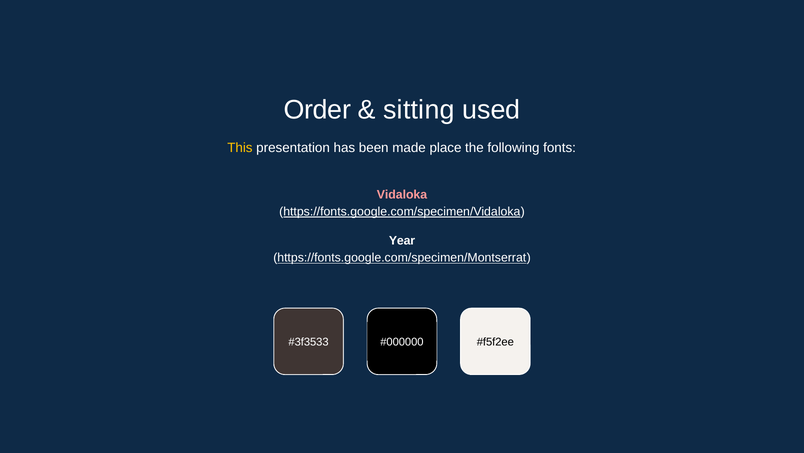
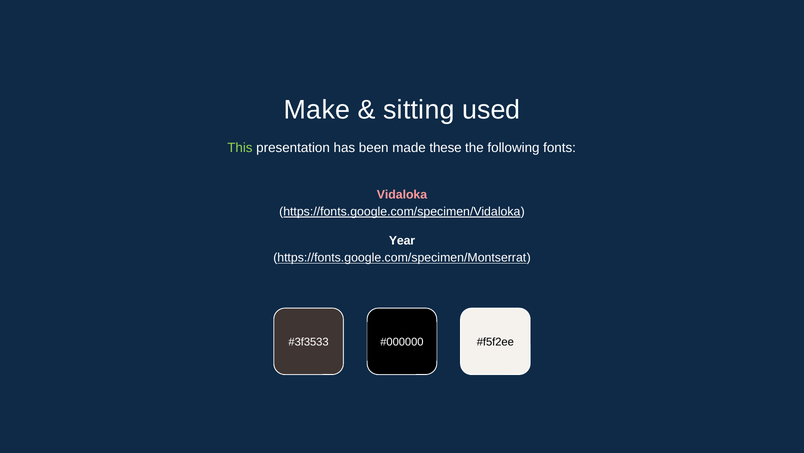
Order: Order -> Make
This colour: yellow -> light green
place: place -> these
